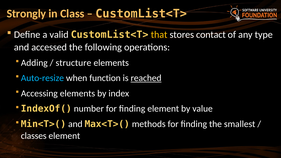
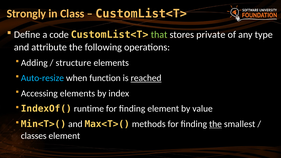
valid: valid -> code
that colour: yellow -> light green
contact: contact -> private
accessed: accessed -> attribute
number: number -> runtime
the at (215, 124) underline: none -> present
